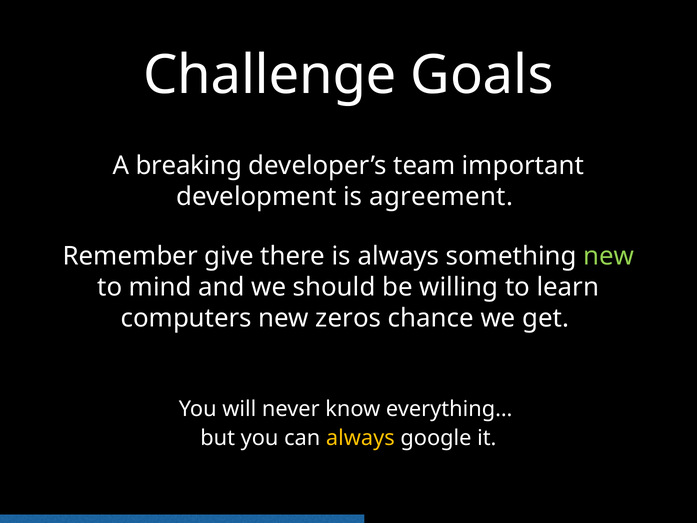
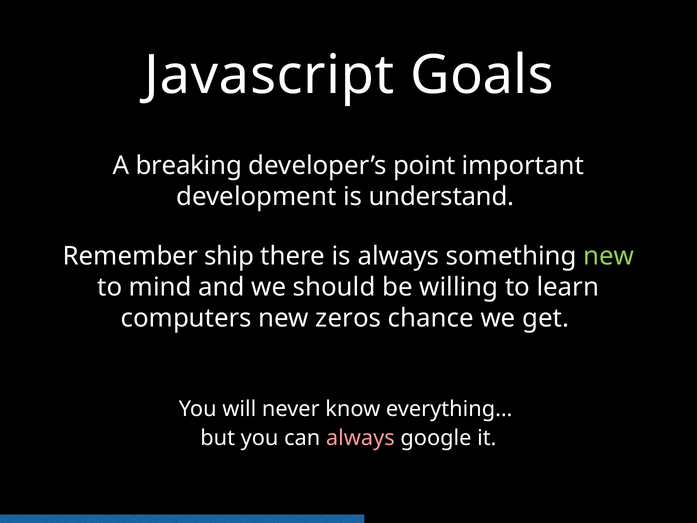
Challenge: Challenge -> Javascript
team: team -> point
agreement: agreement -> understand
give: give -> ship
always at (360, 438) colour: yellow -> pink
